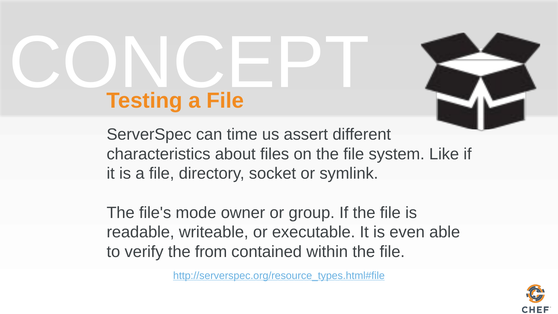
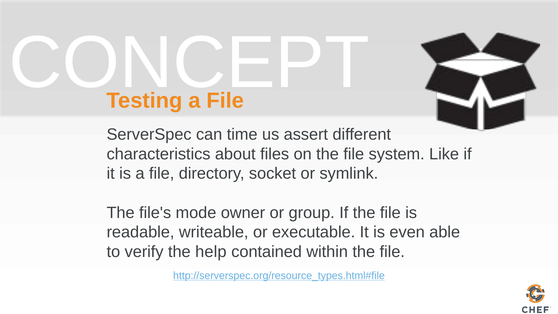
from: from -> help
